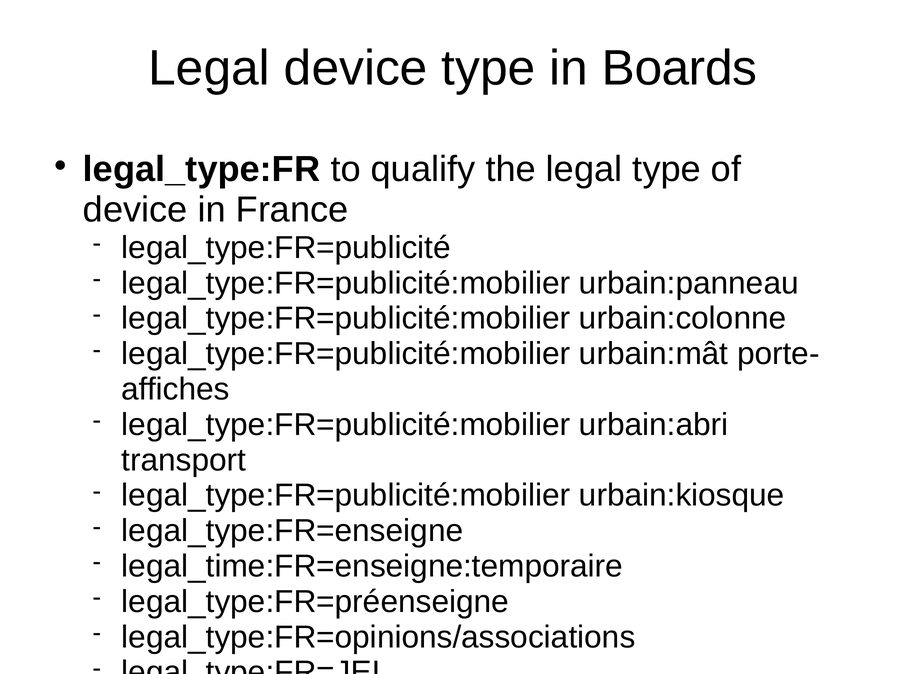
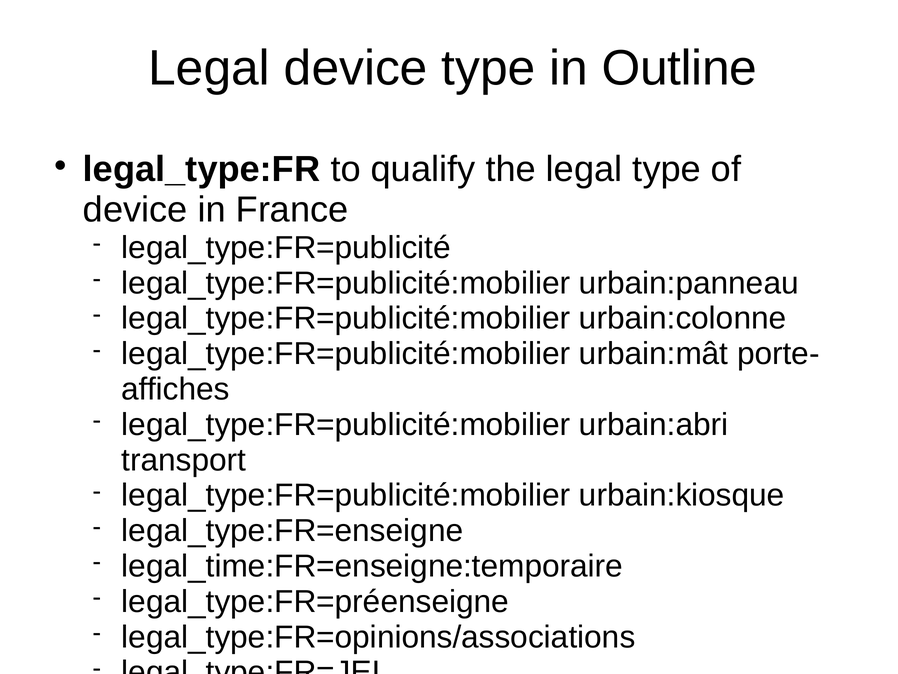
Boards: Boards -> Outline
